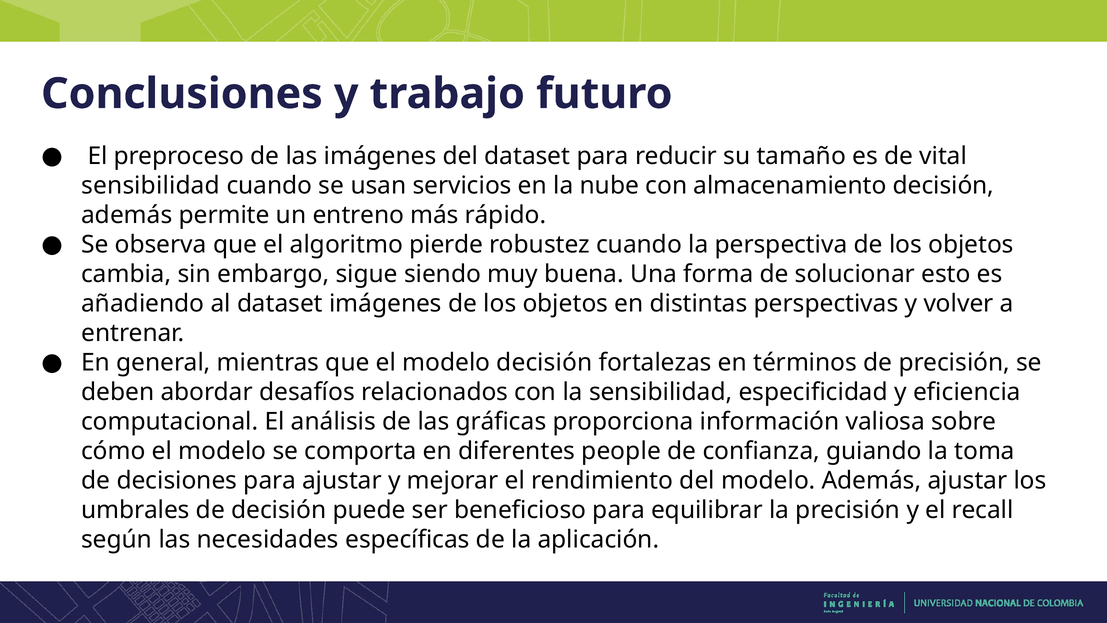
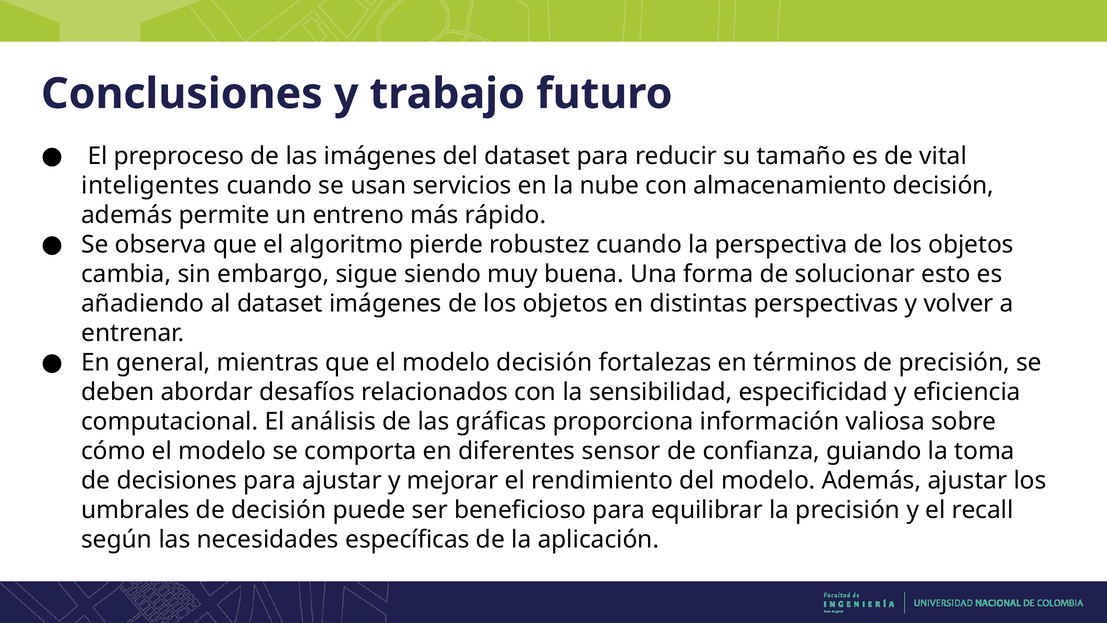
sensibilidad at (151, 185): sensibilidad -> inteligentes
people: people -> sensor
